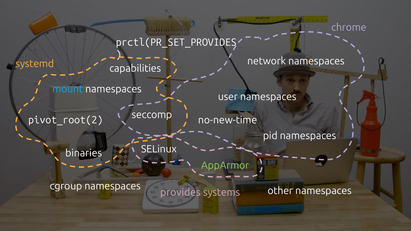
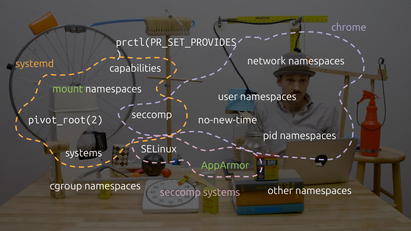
mount colour: light blue -> light green
binaries at (84, 153): binaries -> systems
provides at (180, 193): provides -> seccomp
